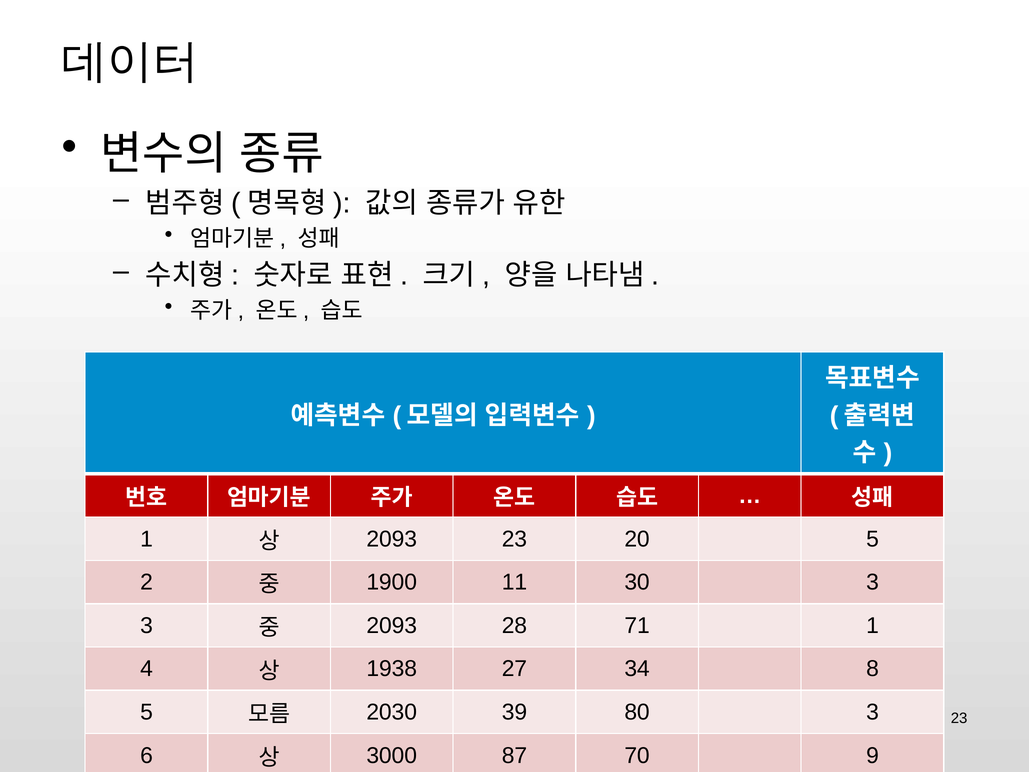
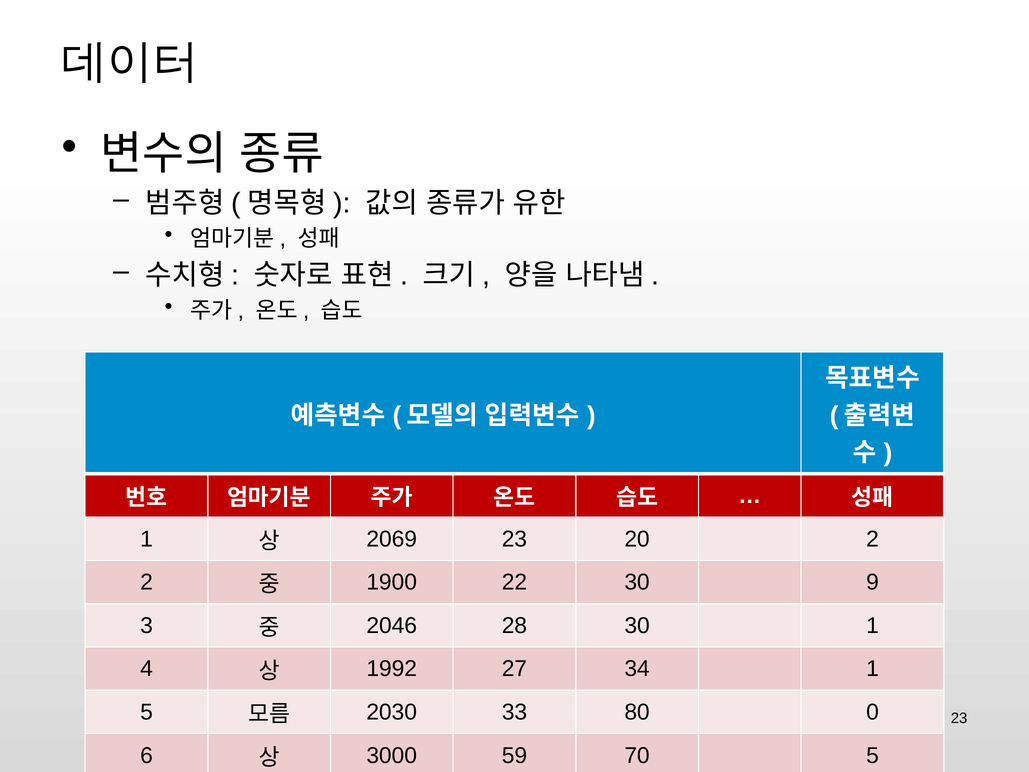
2093 at (392, 539): 2093 -> 2069
20 5: 5 -> 2
11: 11 -> 22
30 3: 3 -> 9
2093 at (392, 625): 2093 -> 2046
28 71: 71 -> 30
1938: 1938 -> 1992
34 8: 8 -> 1
39: 39 -> 33
80 3: 3 -> 0
87: 87 -> 59
70 9: 9 -> 5
